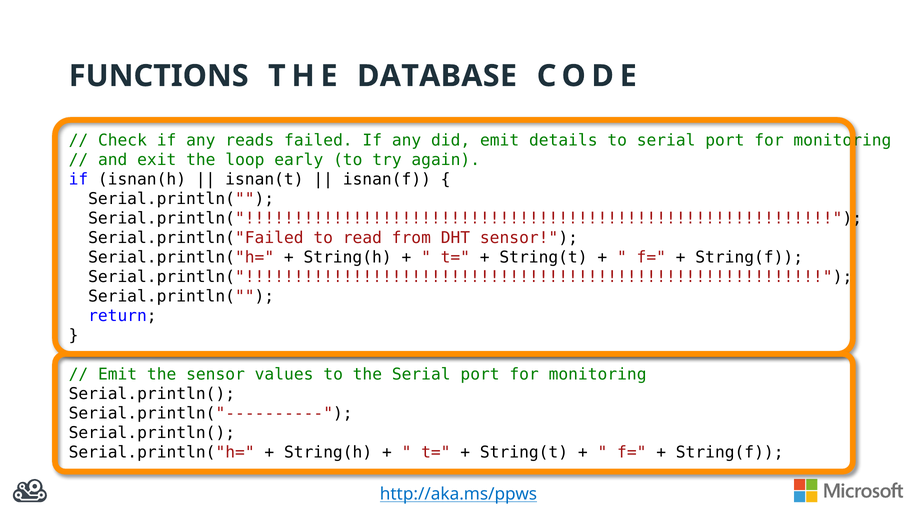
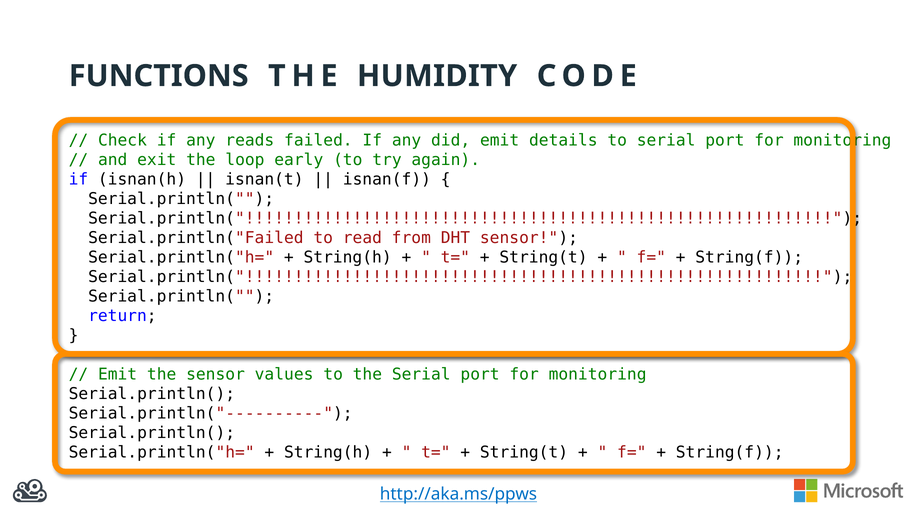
DATABASE: DATABASE -> HUMIDITY
